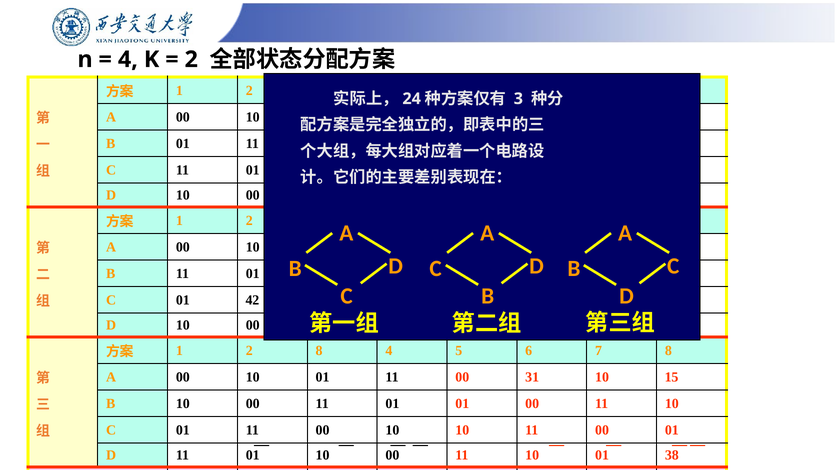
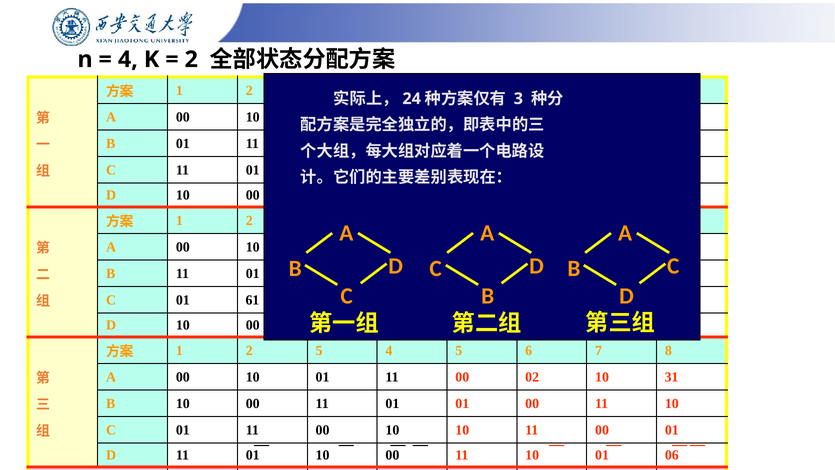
42: 42 -> 61
2 8: 8 -> 5
31: 31 -> 02
15: 15 -> 31
38: 38 -> 06
